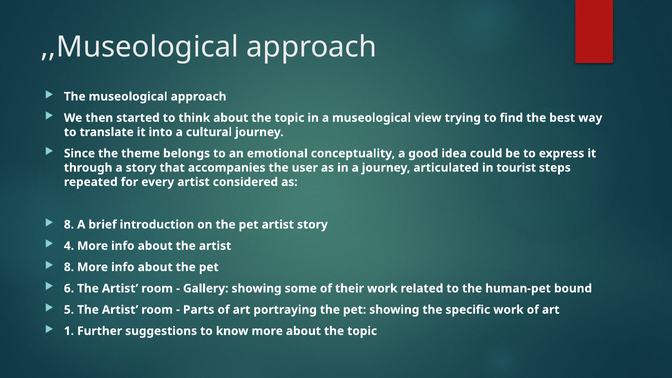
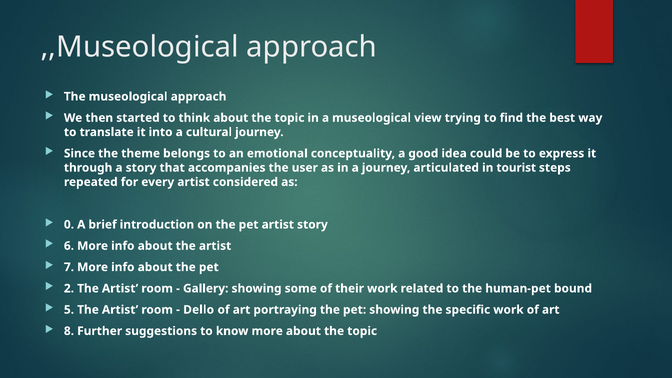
8 at (69, 225): 8 -> 0
4: 4 -> 6
8 at (69, 267): 8 -> 7
6: 6 -> 2
Parts: Parts -> Dello
1: 1 -> 8
